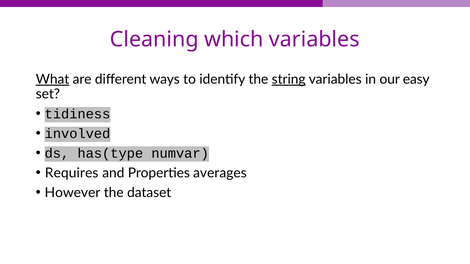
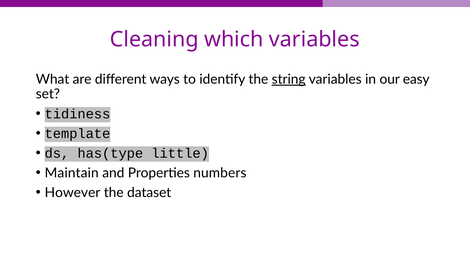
What underline: present -> none
involved: involved -> template
numvar: numvar -> little
Requires: Requires -> Maintain
averages: averages -> numbers
